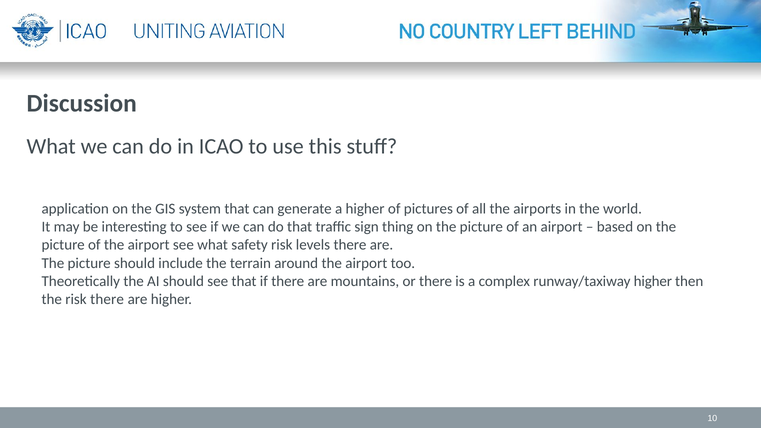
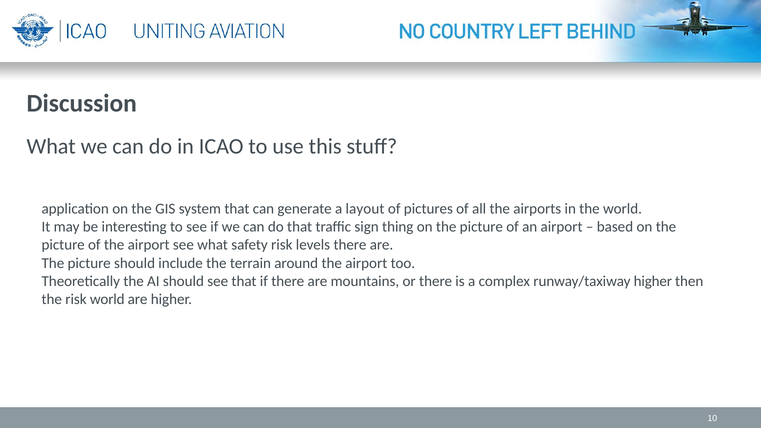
a higher: higher -> layout
risk there: there -> world
